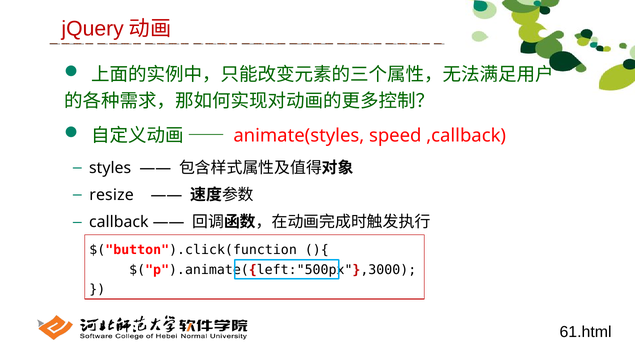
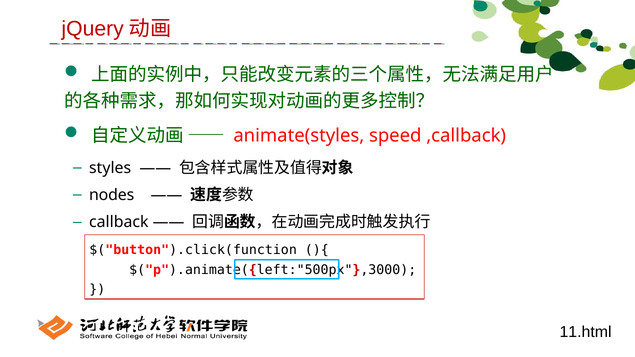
resize: resize -> nodes
61.html: 61.html -> 11.html
